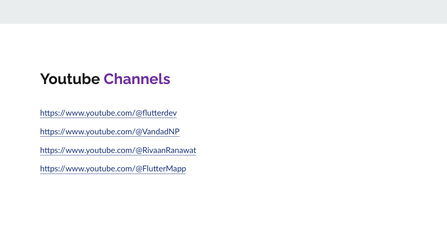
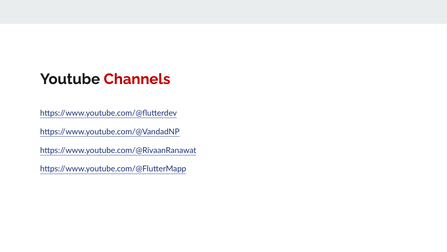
Channels colour: purple -> red
